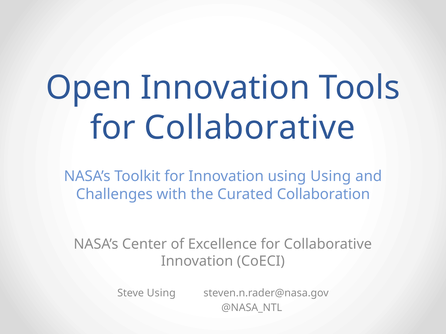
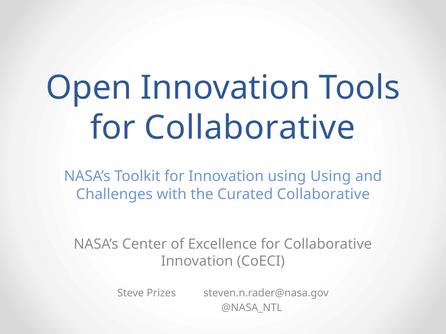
Curated Collaboration: Collaboration -> Collaborative
Steve Using: Using -> Prizes
